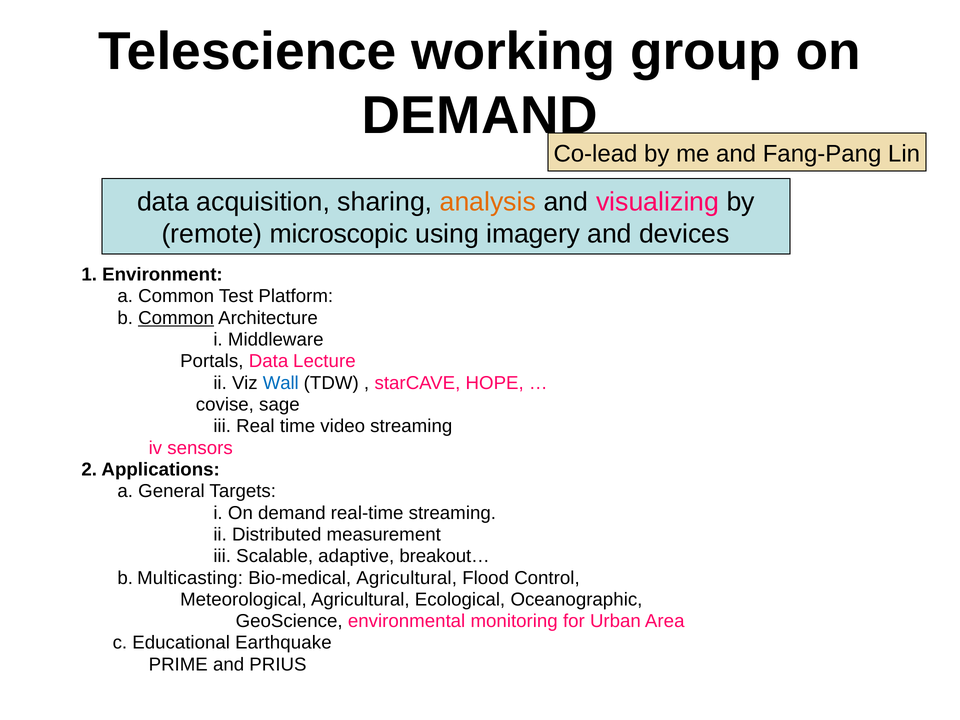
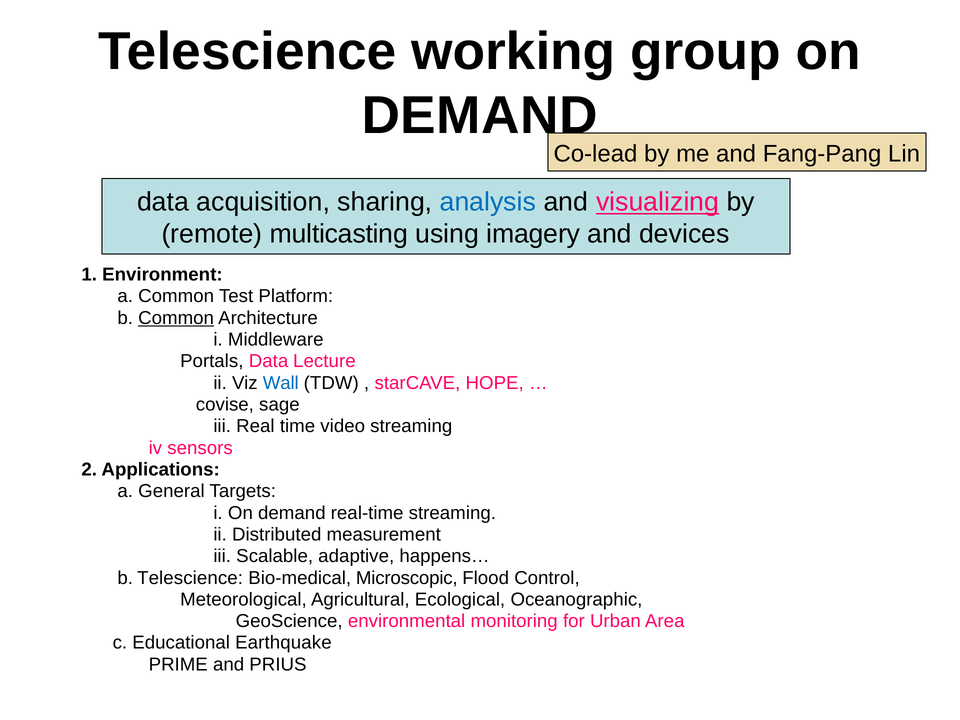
analysis colour: orange -> blue
visualizing underline: none -> present
microscopic: microscopic -> multicasting
breakout…: breakout… -> happens…
b Multicasting: Multicasting -> Telescience
Bio-medical Agricultural: Agricultural -> Microscopic
